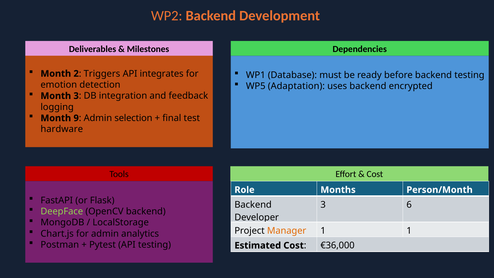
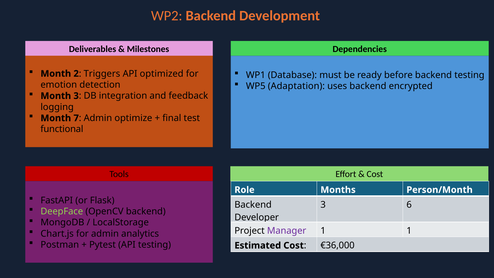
integrates: integrates -> optimized
9: 9 -> 7
selection: selection -> optimize
hardware: hardware -> functional
Manager colour: orange -> purple
